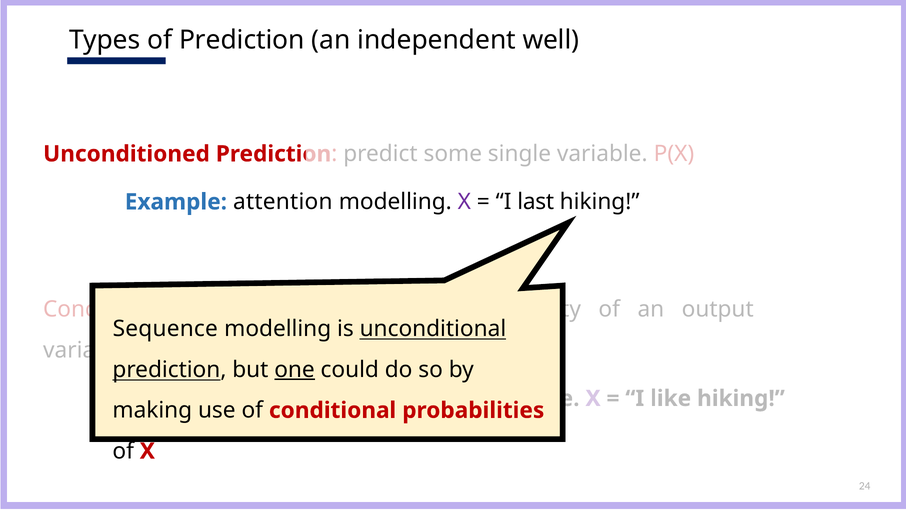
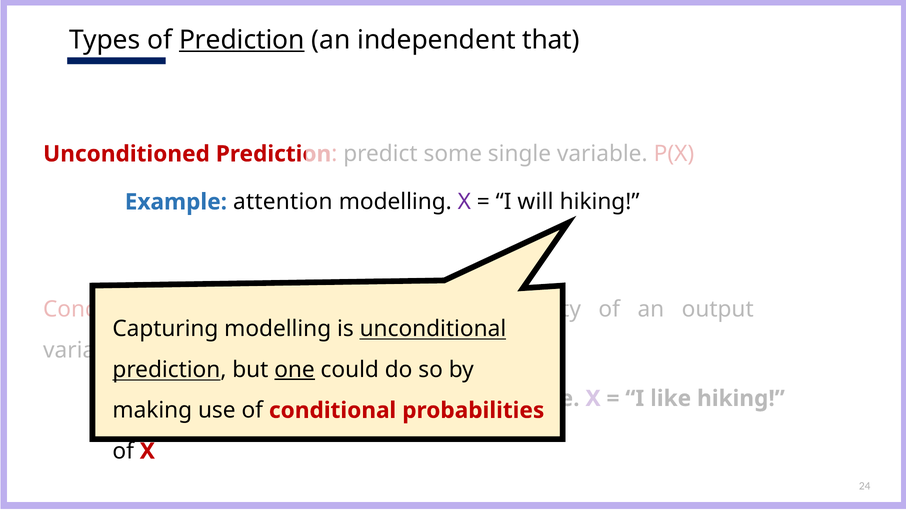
Prediction at (242, 40) underline: none -> present
well: well -> that
last: last -> will
Sequence: Sequence -> Capturing
